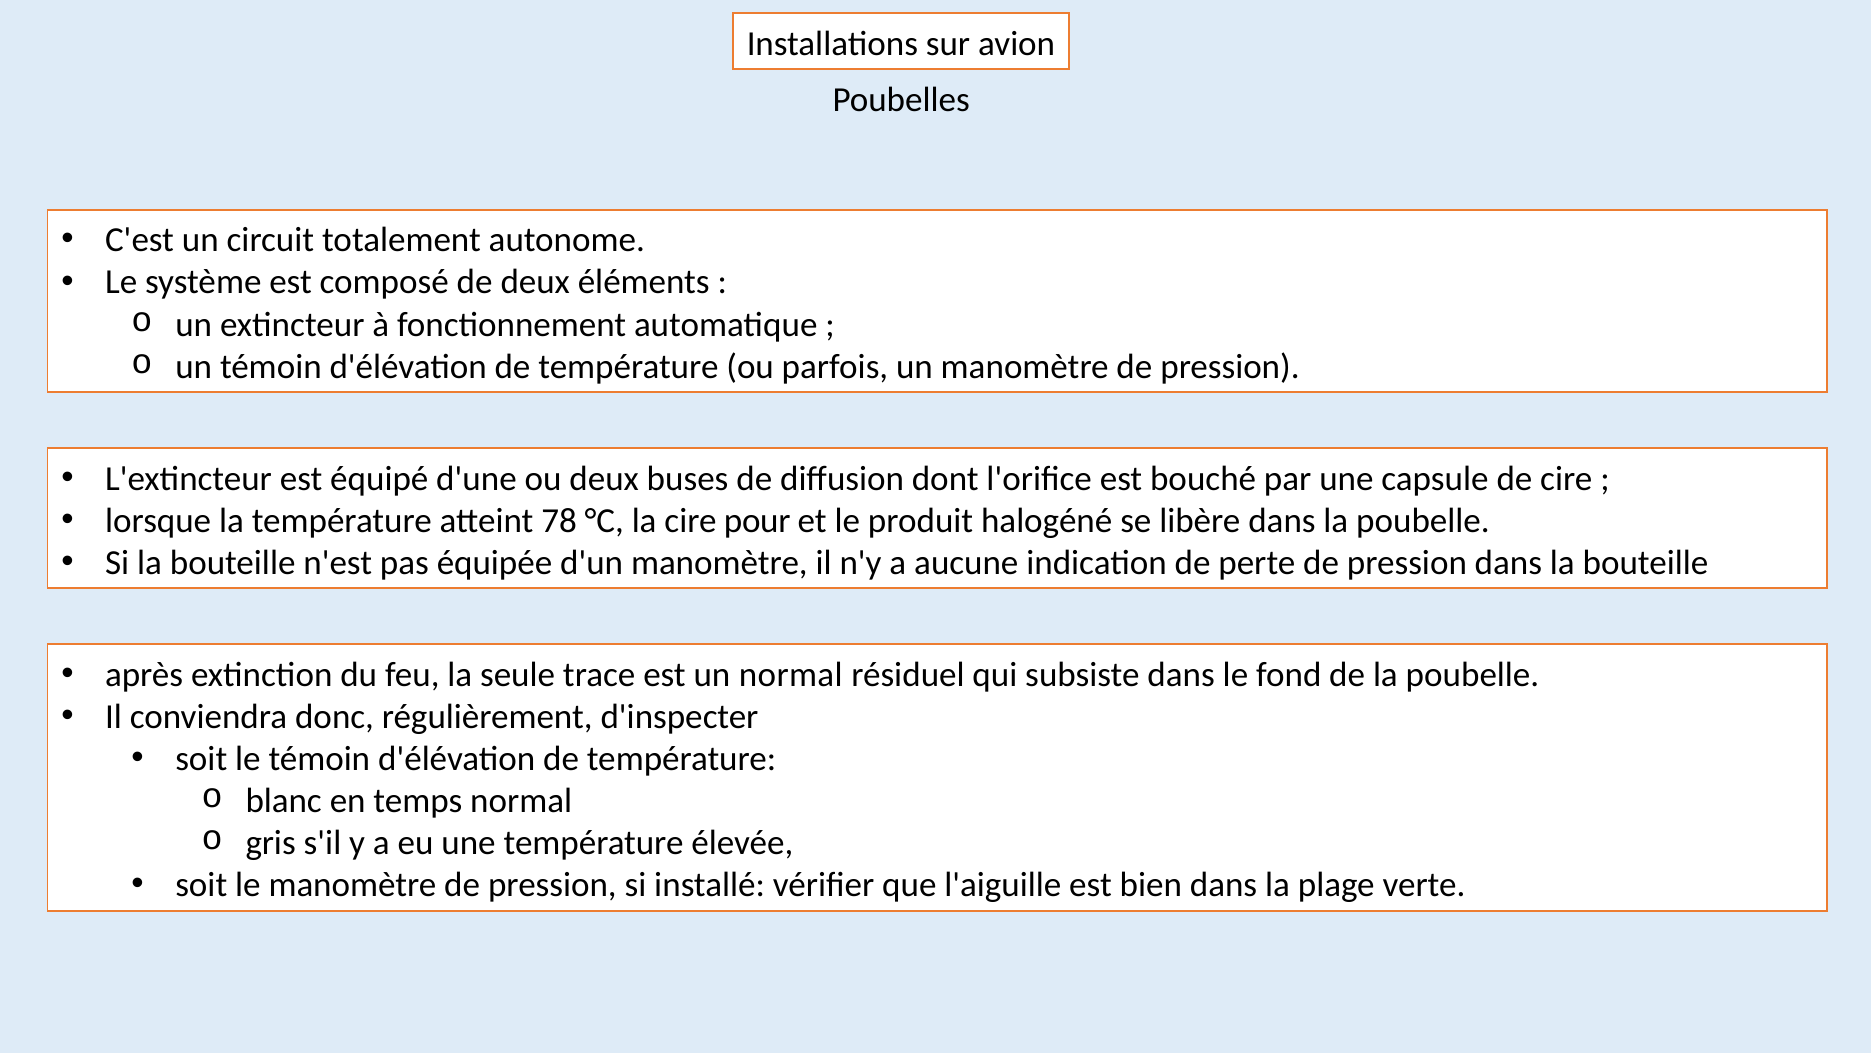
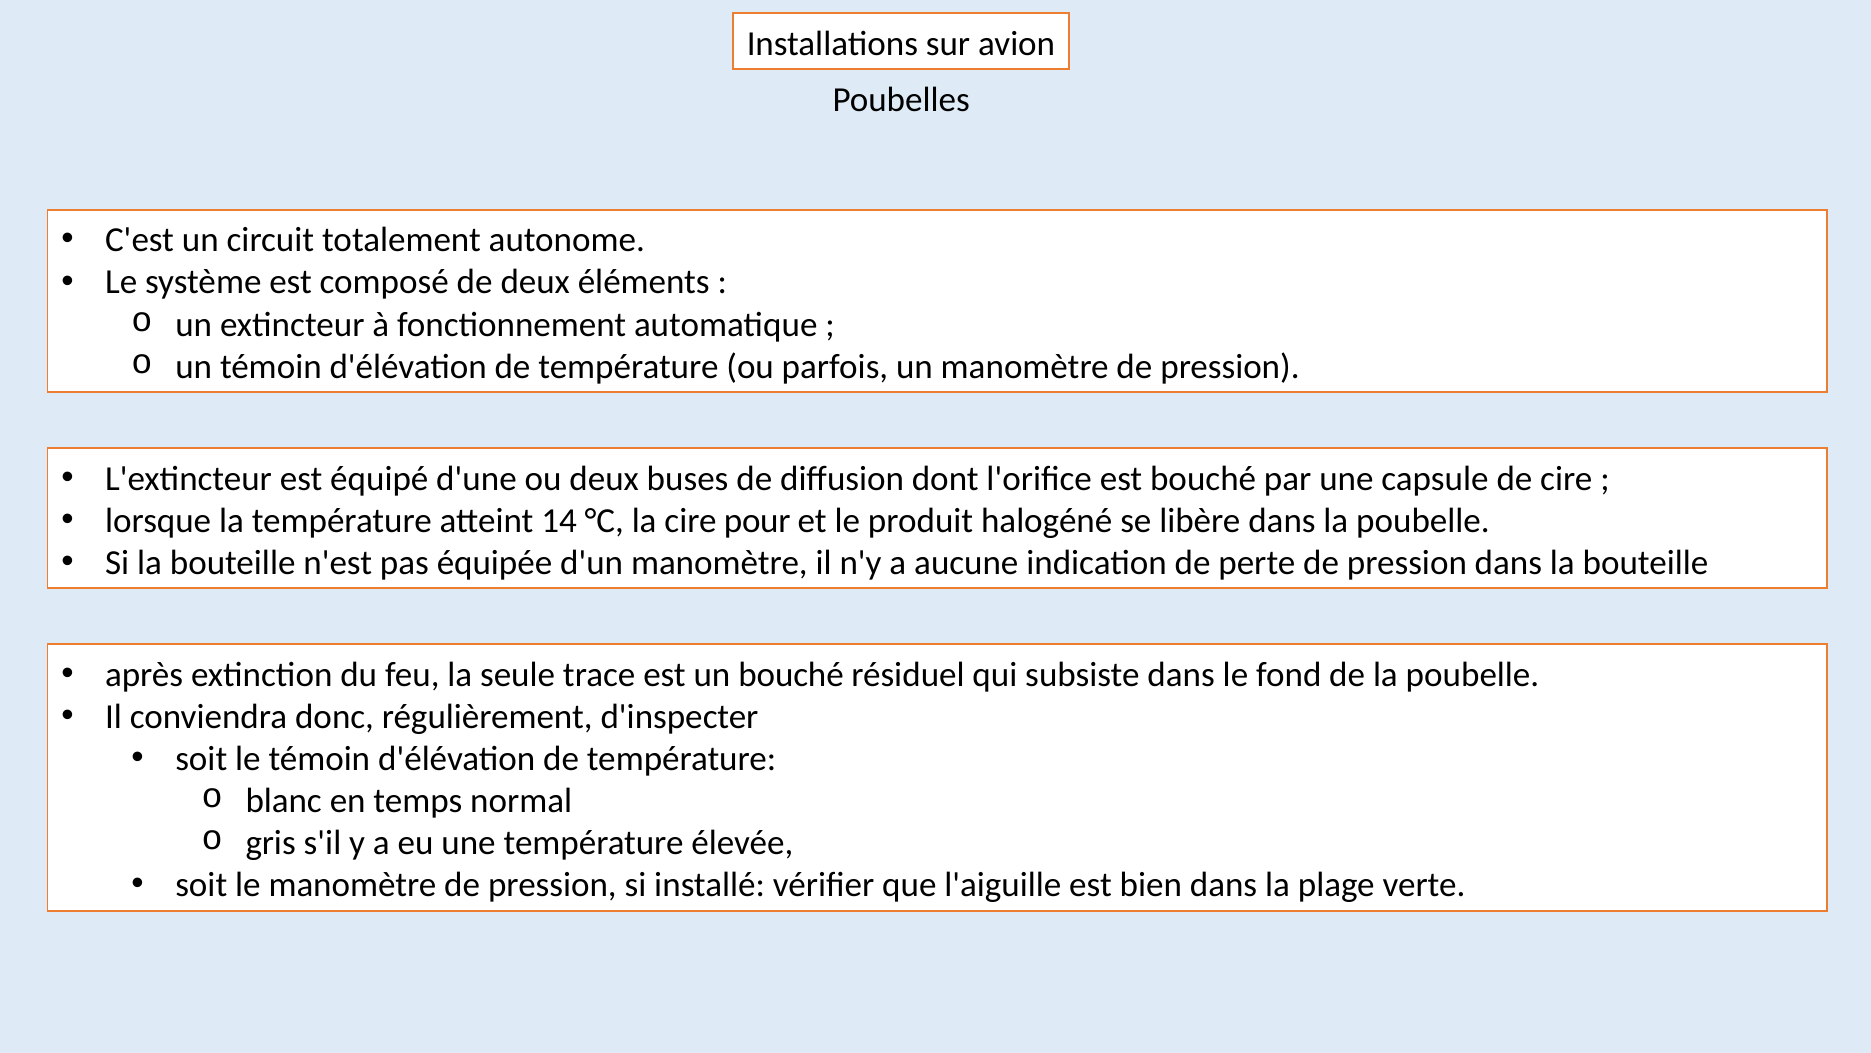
78: 78 -> 14
un normal: normal -> bouché
